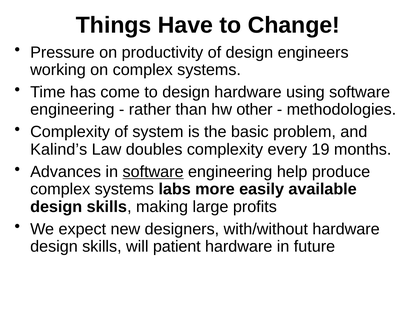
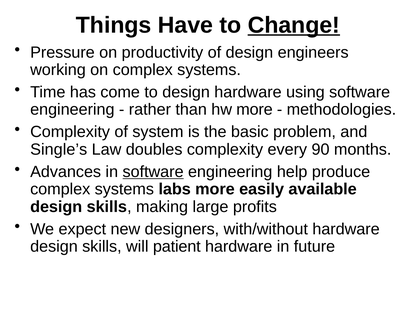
Change underline: none -> present
hw other: other -> more
Kalind’s: Kalind’s -> Single’s
19: 19 -> 90
